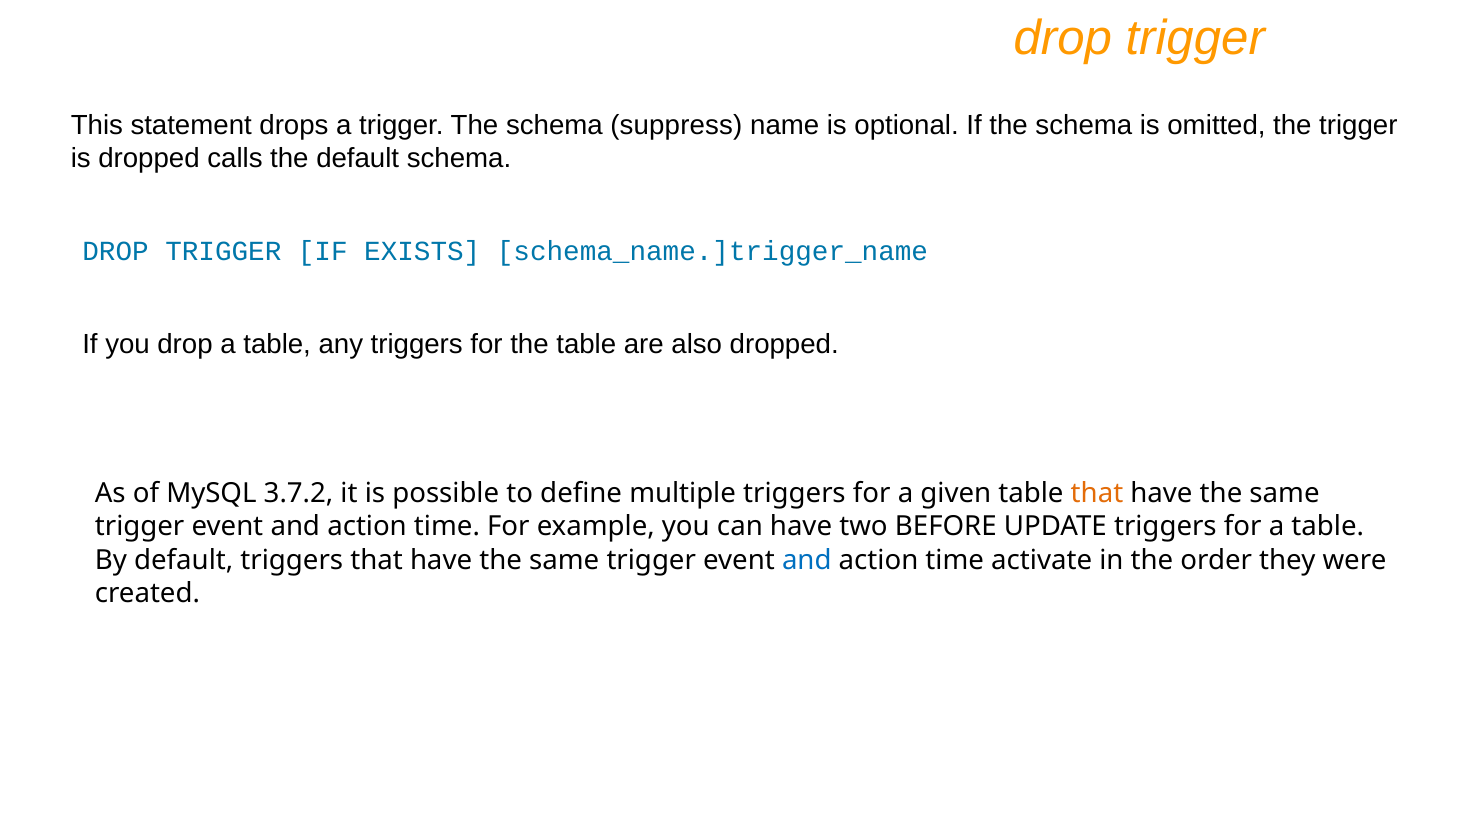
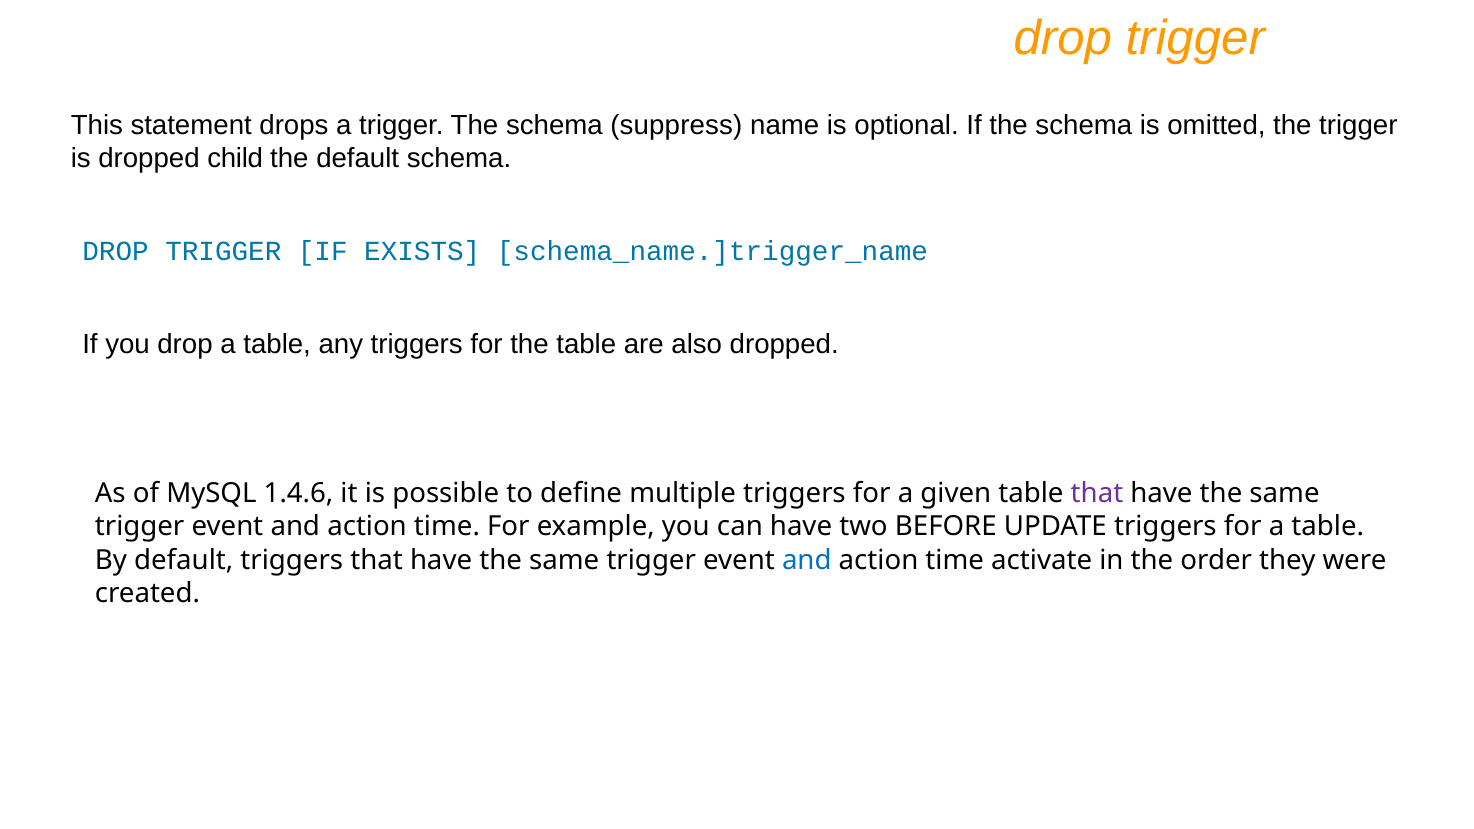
calls: calls -> child
3.7.2: 3.7.2 -> 1.4.6
that at (1097, 494) colour: orange -> purple
